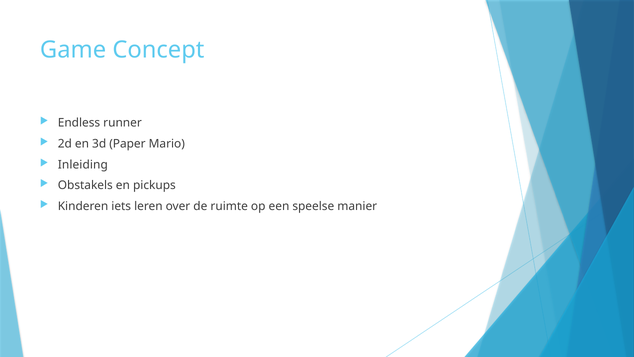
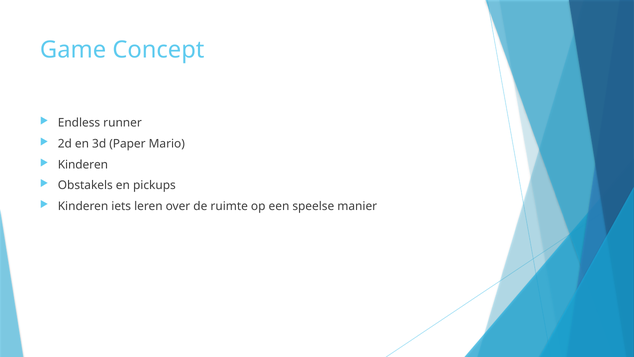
Inleiding at (83, 164): Inleiding -> Kinderen
